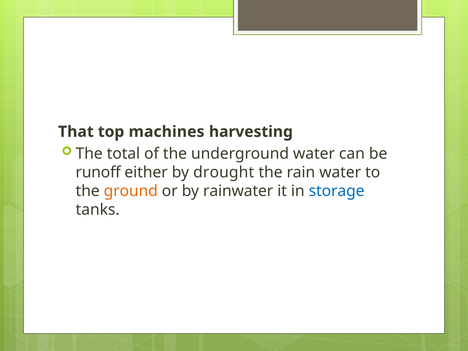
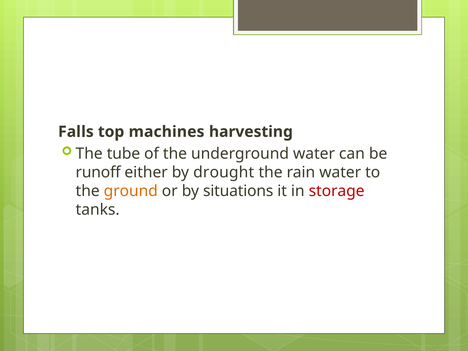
That: That -> Falls
total: total -> tube
rainwater: rainwater -> situations
storage colour: blue -> red
